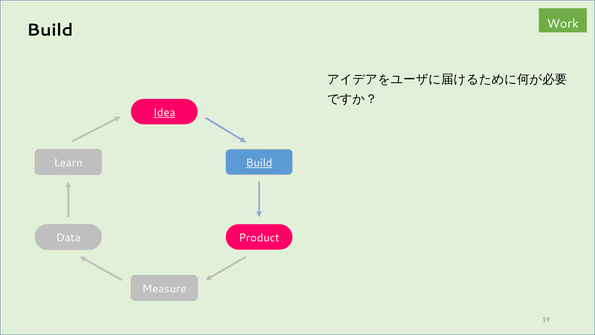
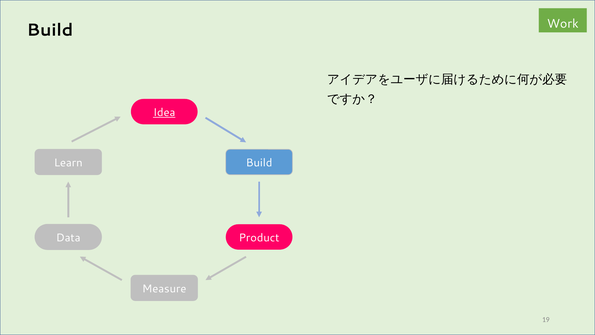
Build at (259, 163) underline: present -> none
